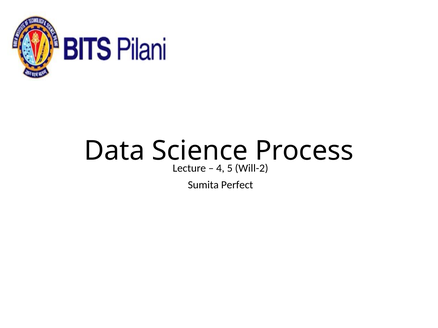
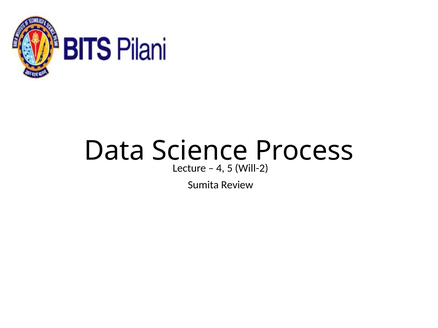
Perfect: Perfect -> Review
